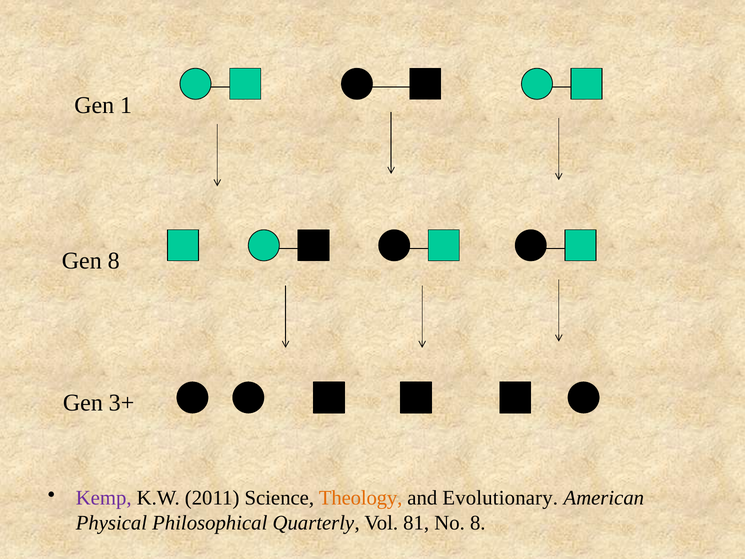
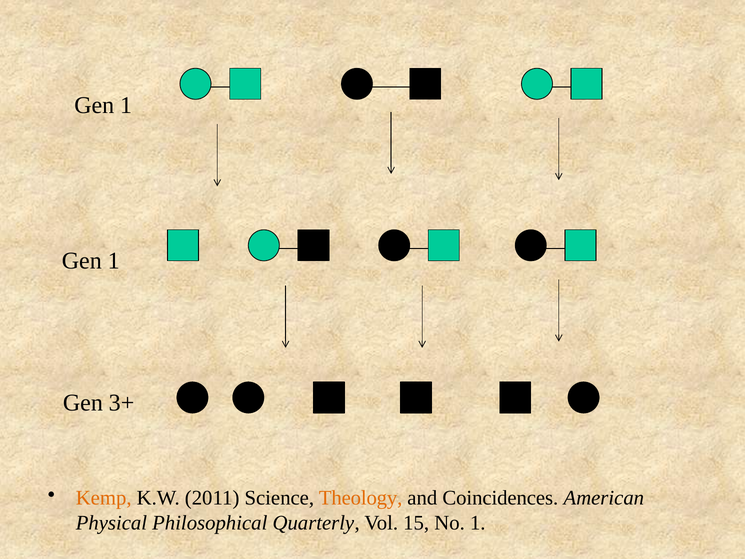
8 at (114, 261): 8 -> 1
Kemp colour: purple -> orange
Evolutionary: Evolutionary -> Coincidences
81: 81 -> 15
No 8: 8 -> 1
